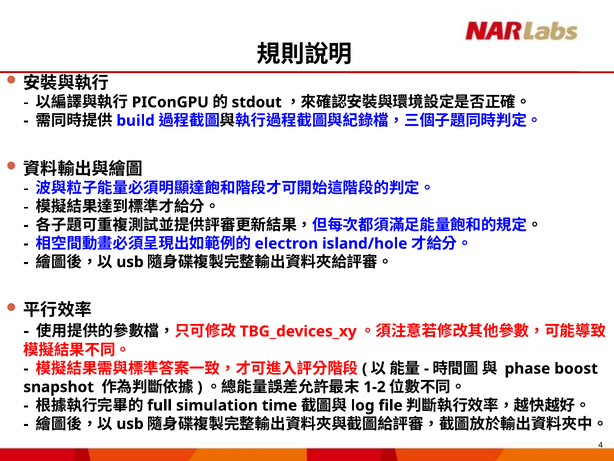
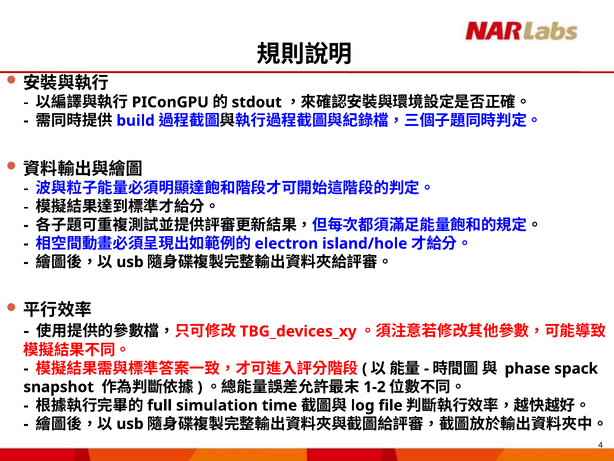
boost: boost -> spack
